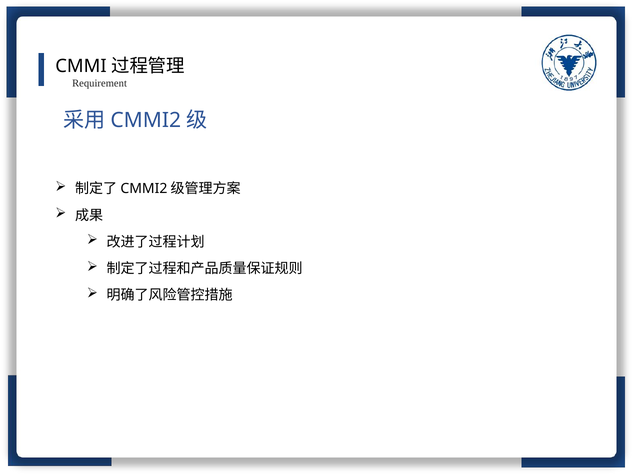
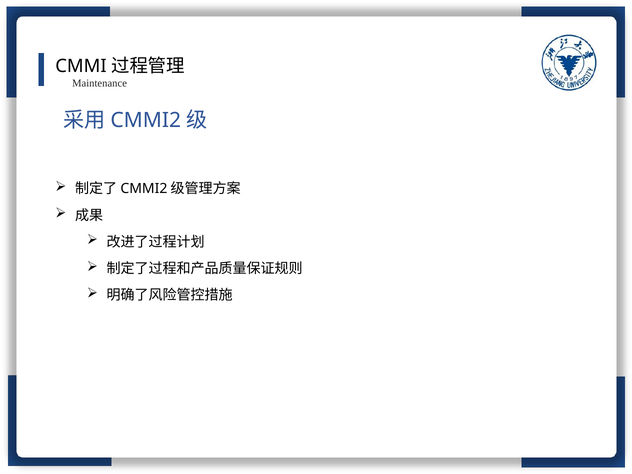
Requirement: Requirement -> Maintenance
